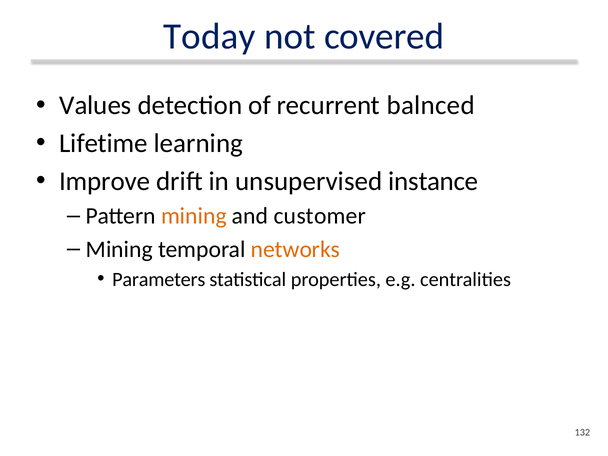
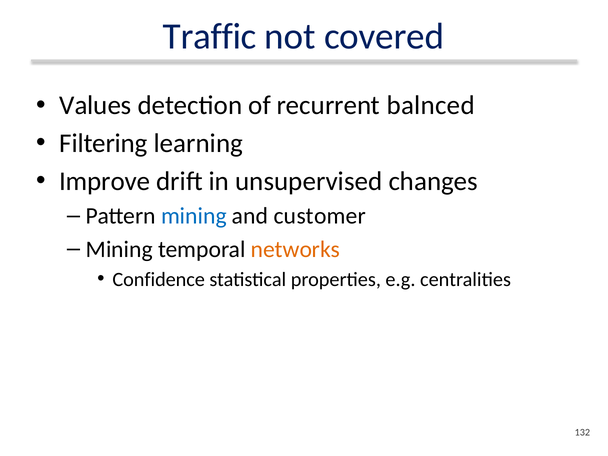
Today: Today -> Traffic
Lifetime: Lifetime -> Filtering
instance: instance -> changes
mining at (194, 216) colour: orange -> blue
Parameters: Parameters -> Confidence
